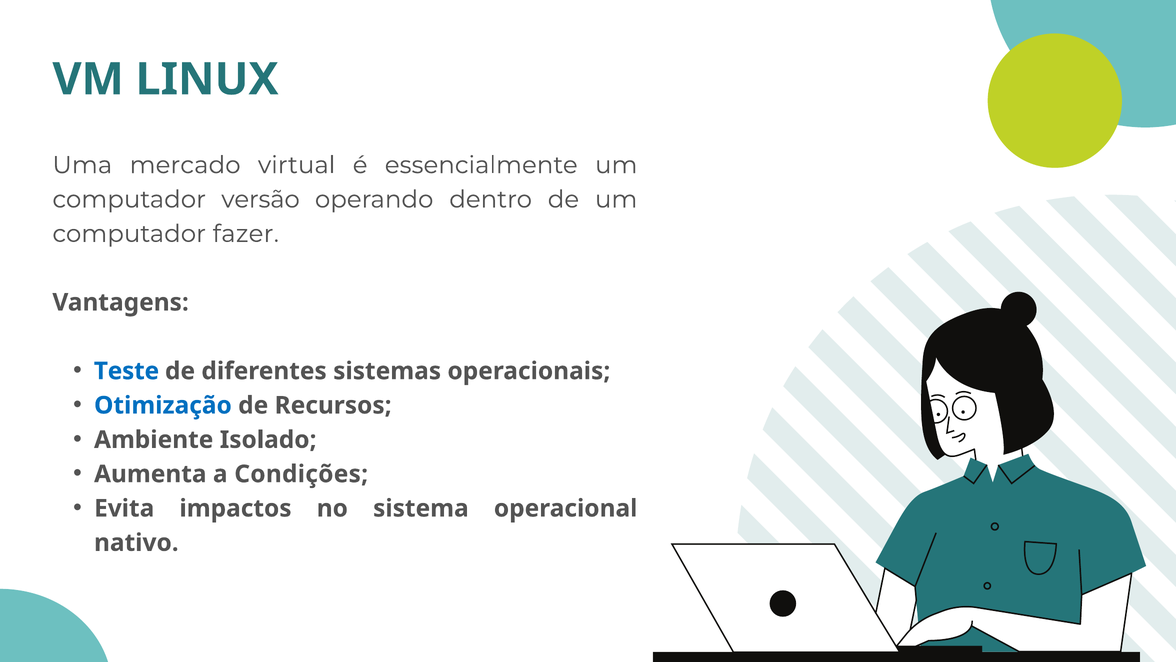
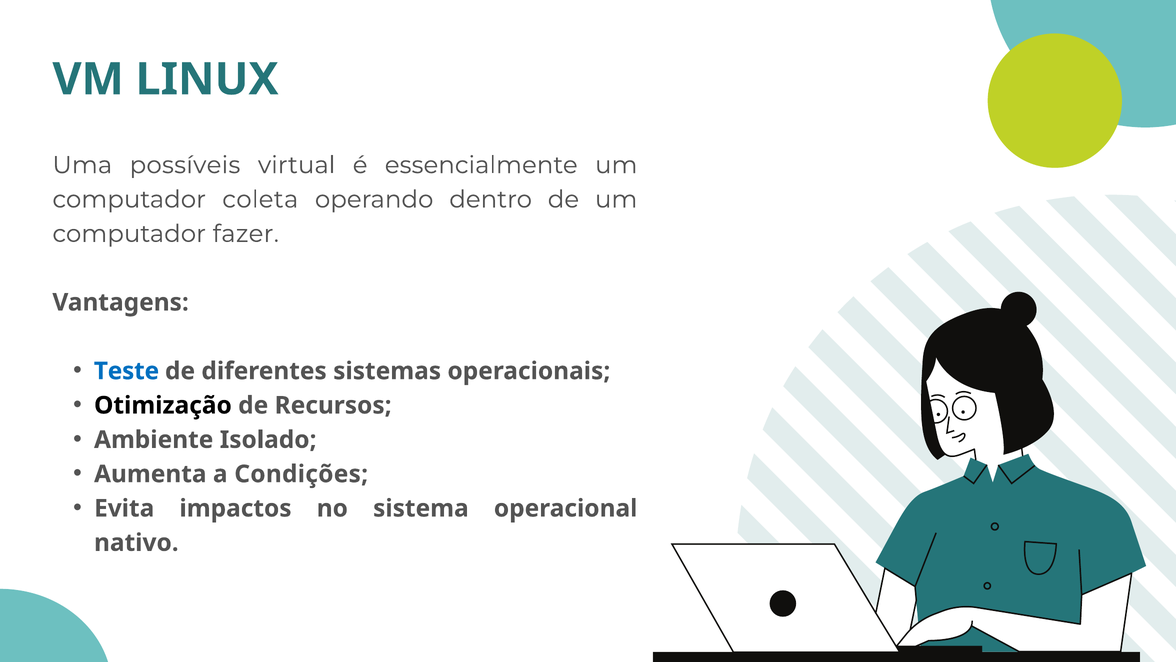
mercado: mercado -> possíveis
versão: versão -> coleta
Otimização colour: blue -> black
